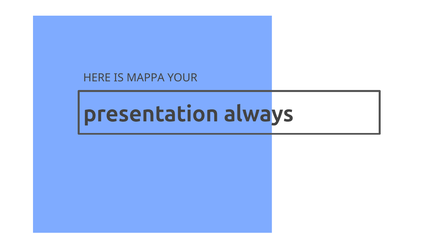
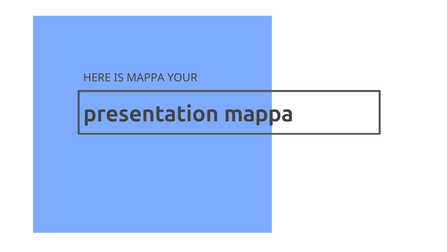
presentation always: always -> mappa
